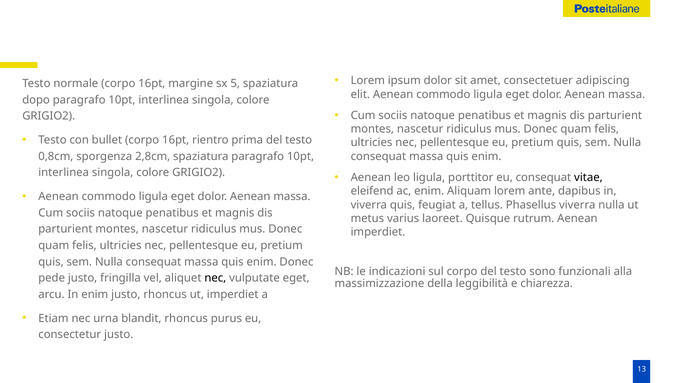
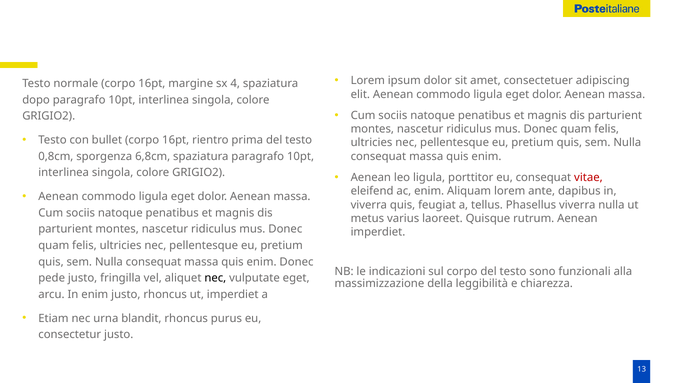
5: 5 -> 4
2,8cm: 2,8cm -> 6,8cm
vitae colour: black -> red
